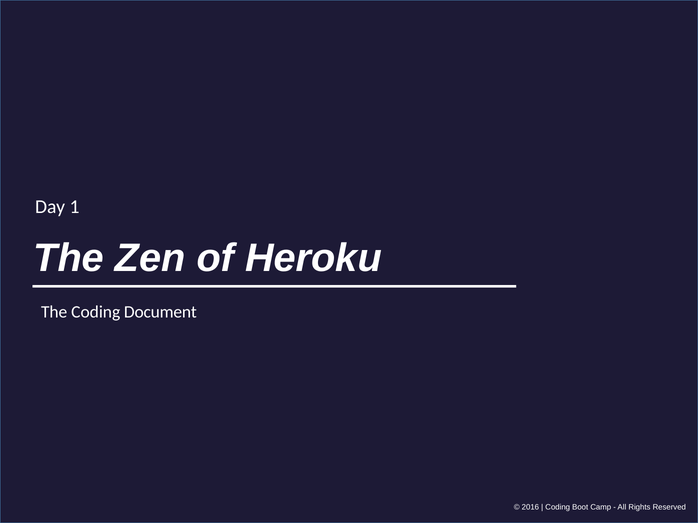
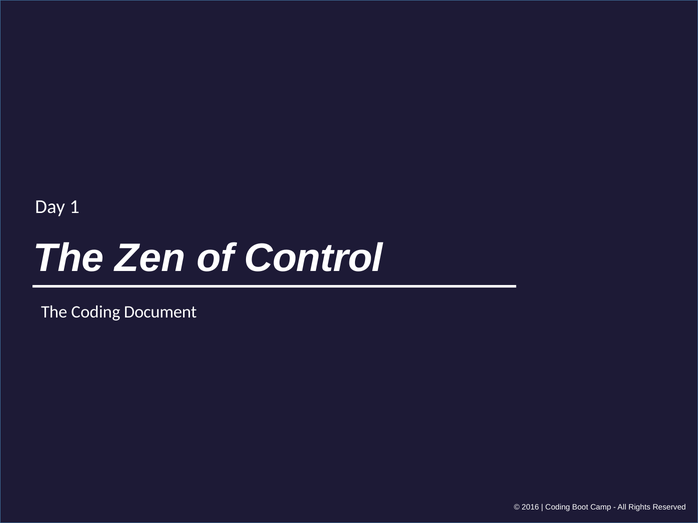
Heroku: Heroku -> Control
